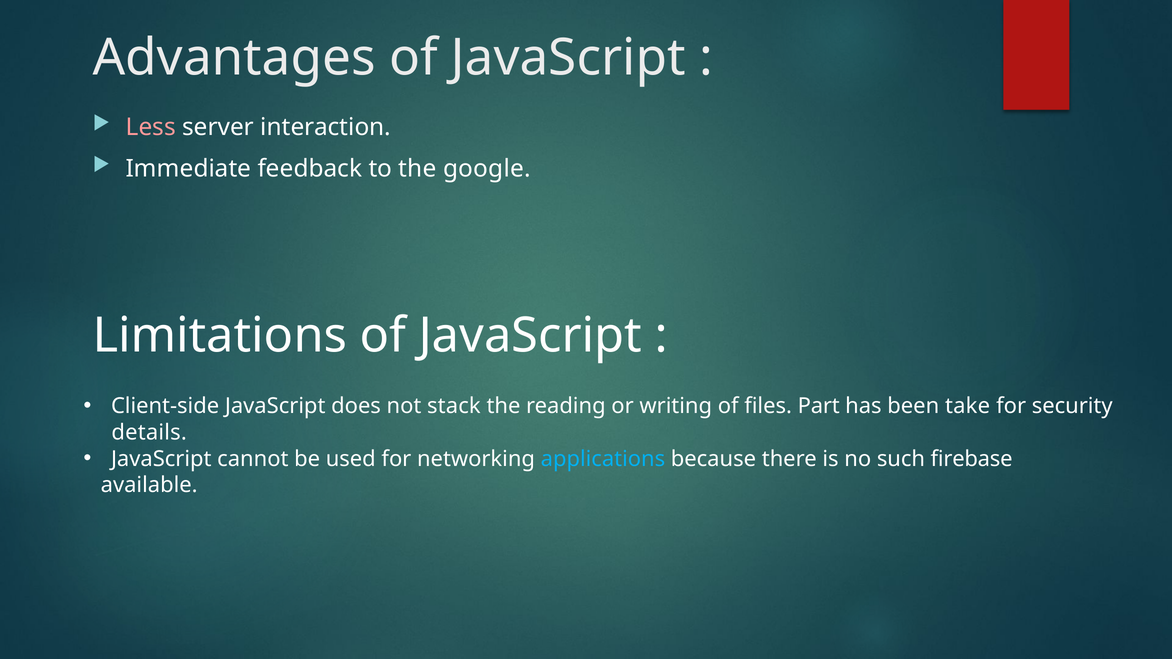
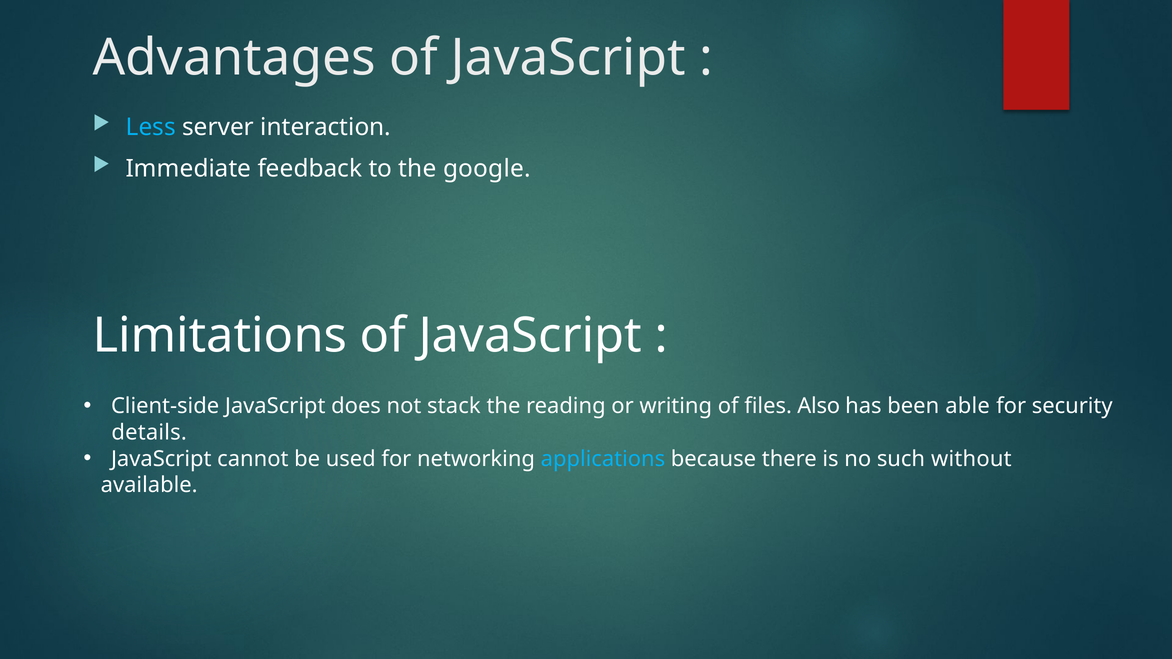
Less colour: pink -> light blue
Part: Part -> Also
take: take -> able
firebase: firebase -> without
